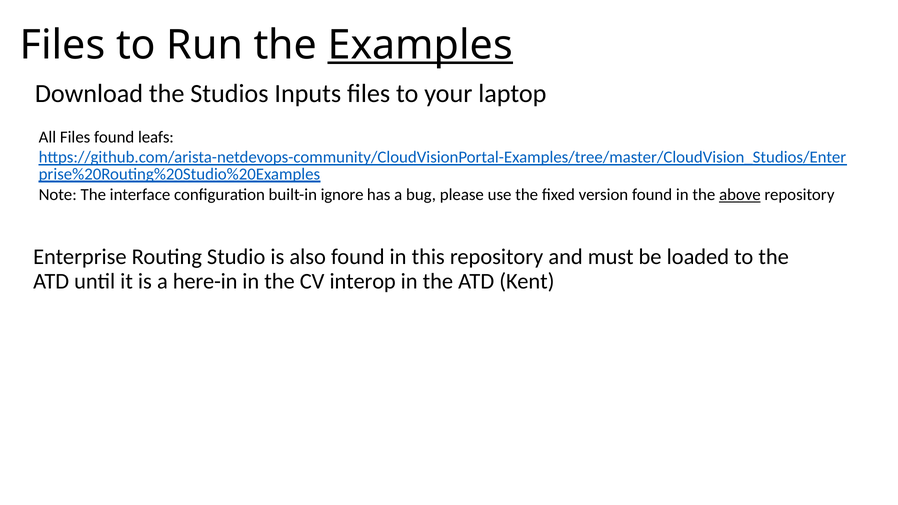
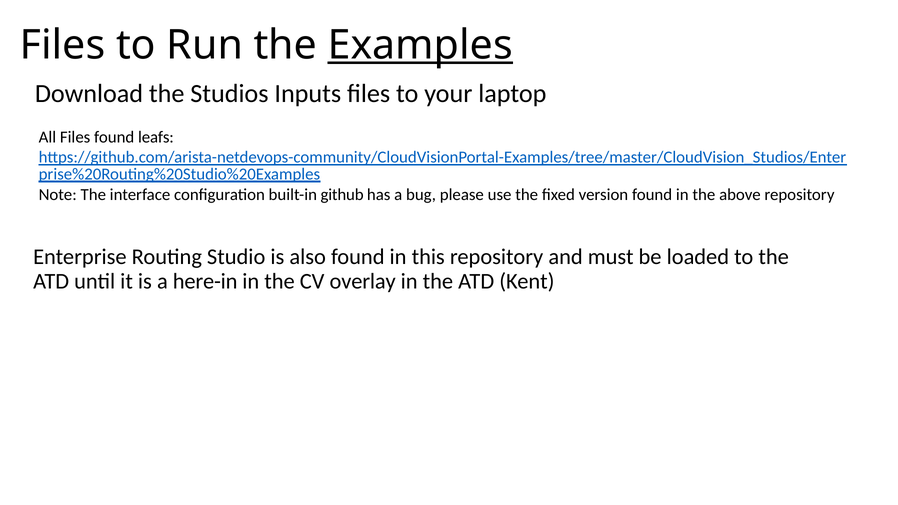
ignore: ignore -> github
above underline: present -> none
interop: interop -> overlay
